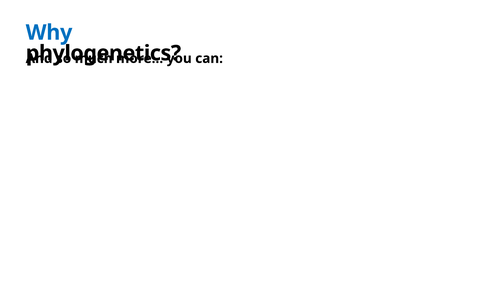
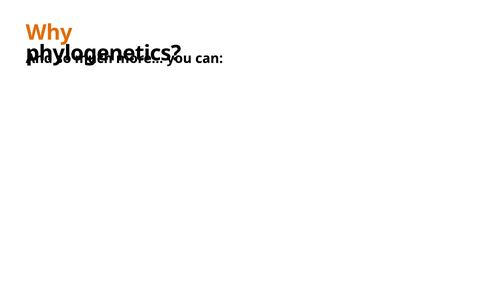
Why colour: blue -> orange
